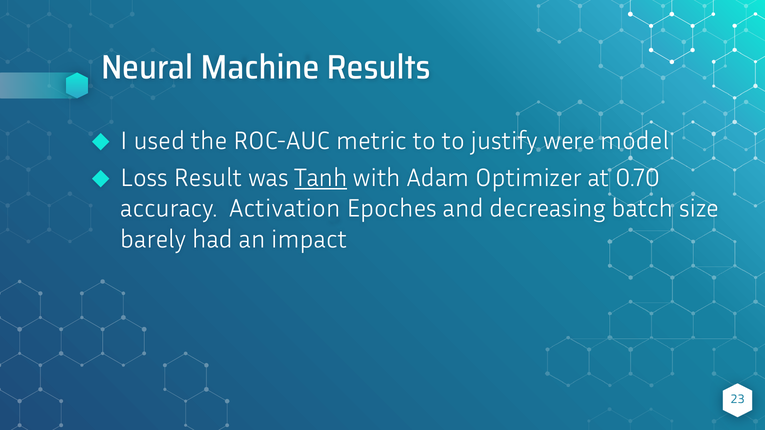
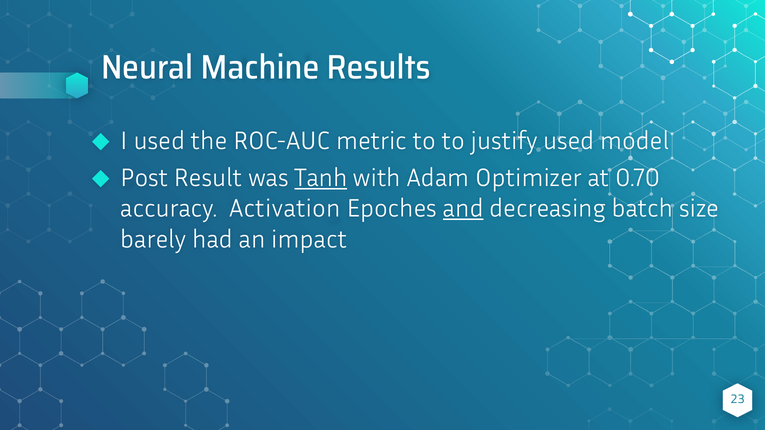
justify were: were -> used
Loss: Loss -> Post
and underline: none -> present
